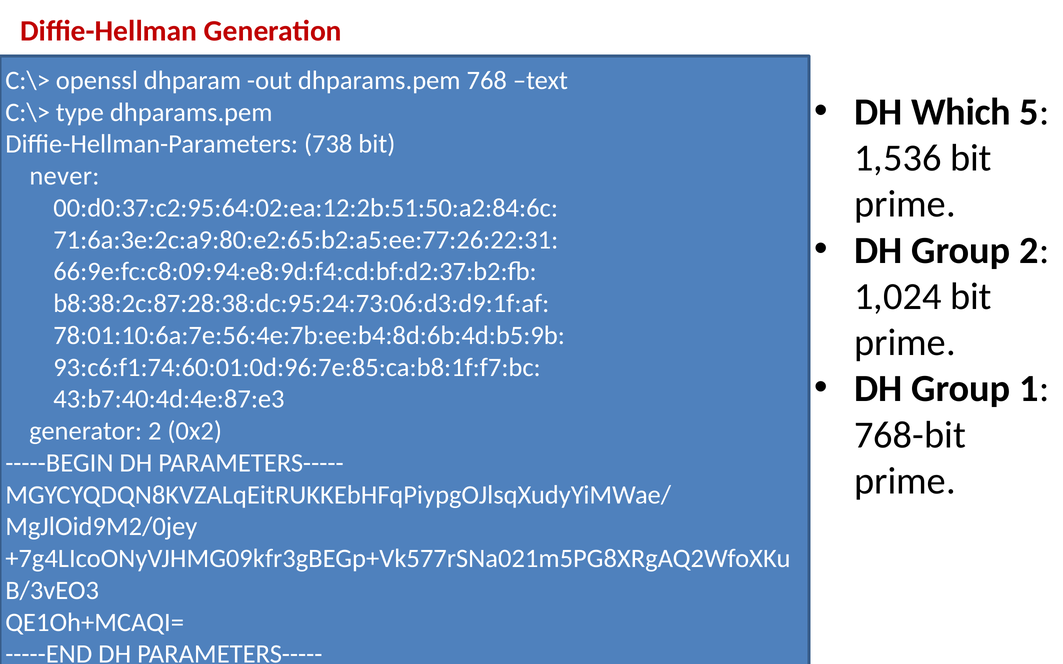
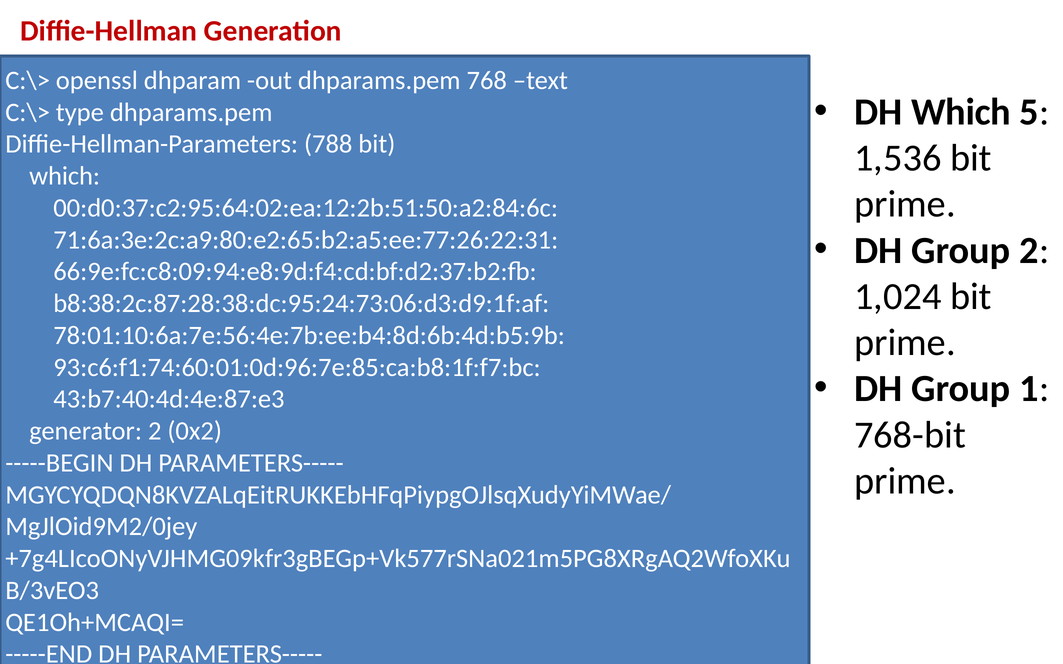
738: 738 -> 788
never at (64, 176): never -> which
